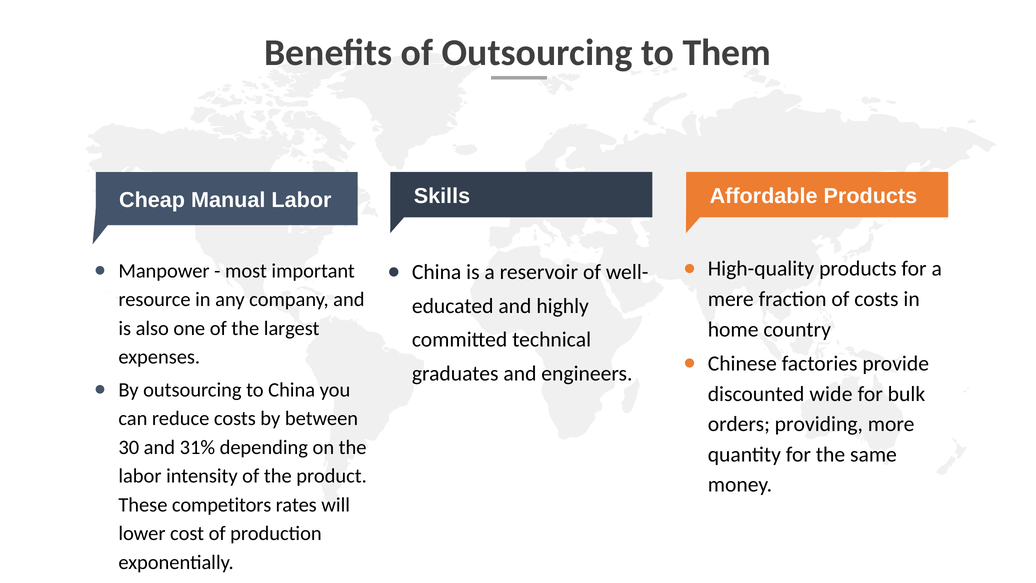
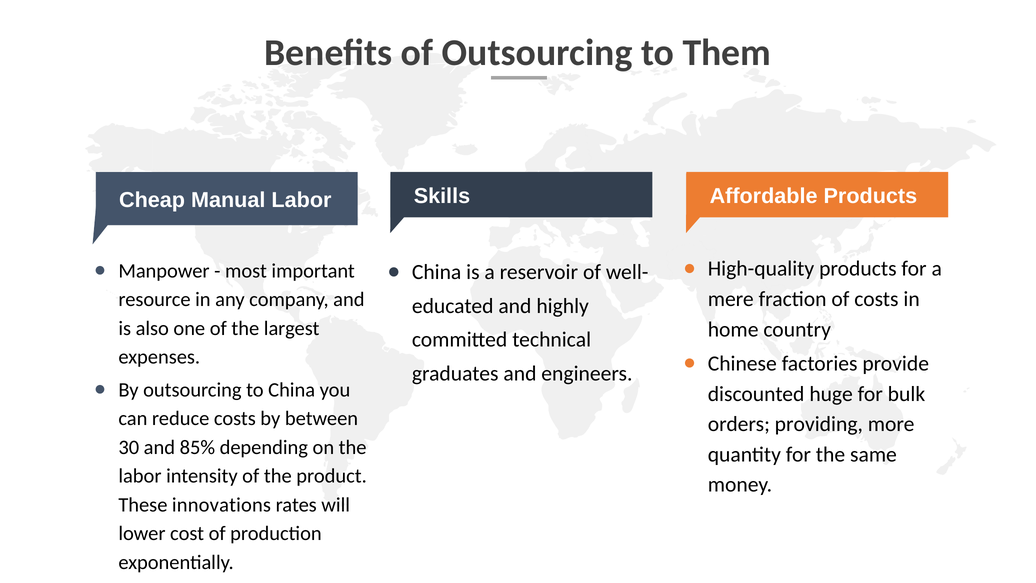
wide: wide -> huge
31%: 31% -> 85%
competitors: competitors -> innovations
